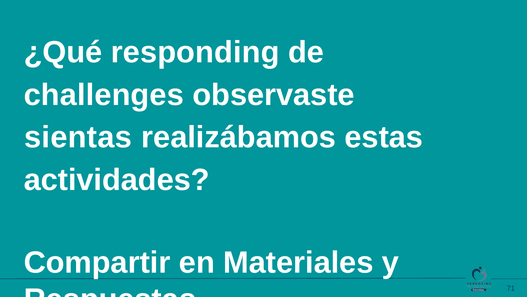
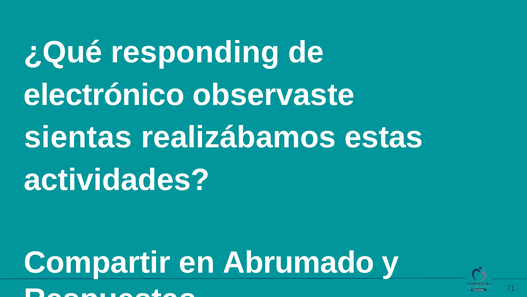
challenges: challenges -> electrónico
Materiales: Materiales -> Abrumado
